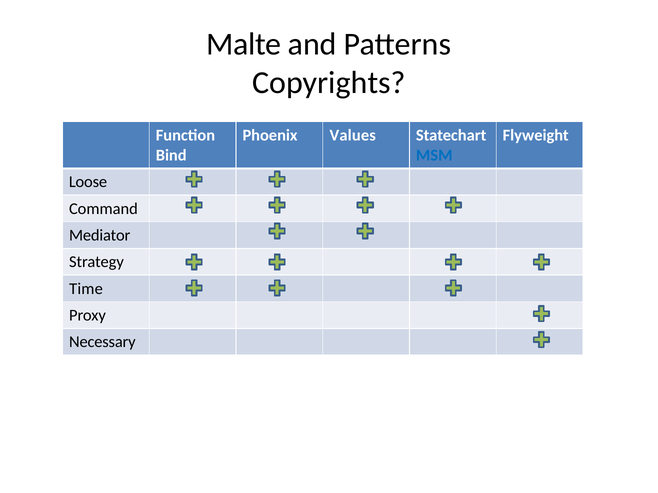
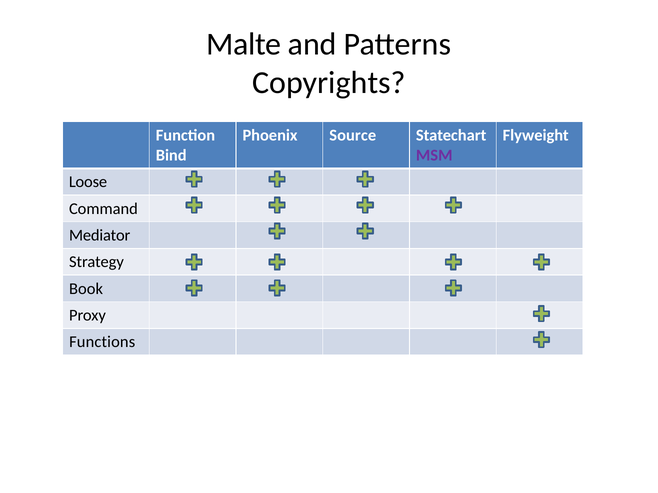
Values: Values -> Source
MSM colour: blue -> purple
Time: Time -> Book
Necessary: Necessary -> Functions
